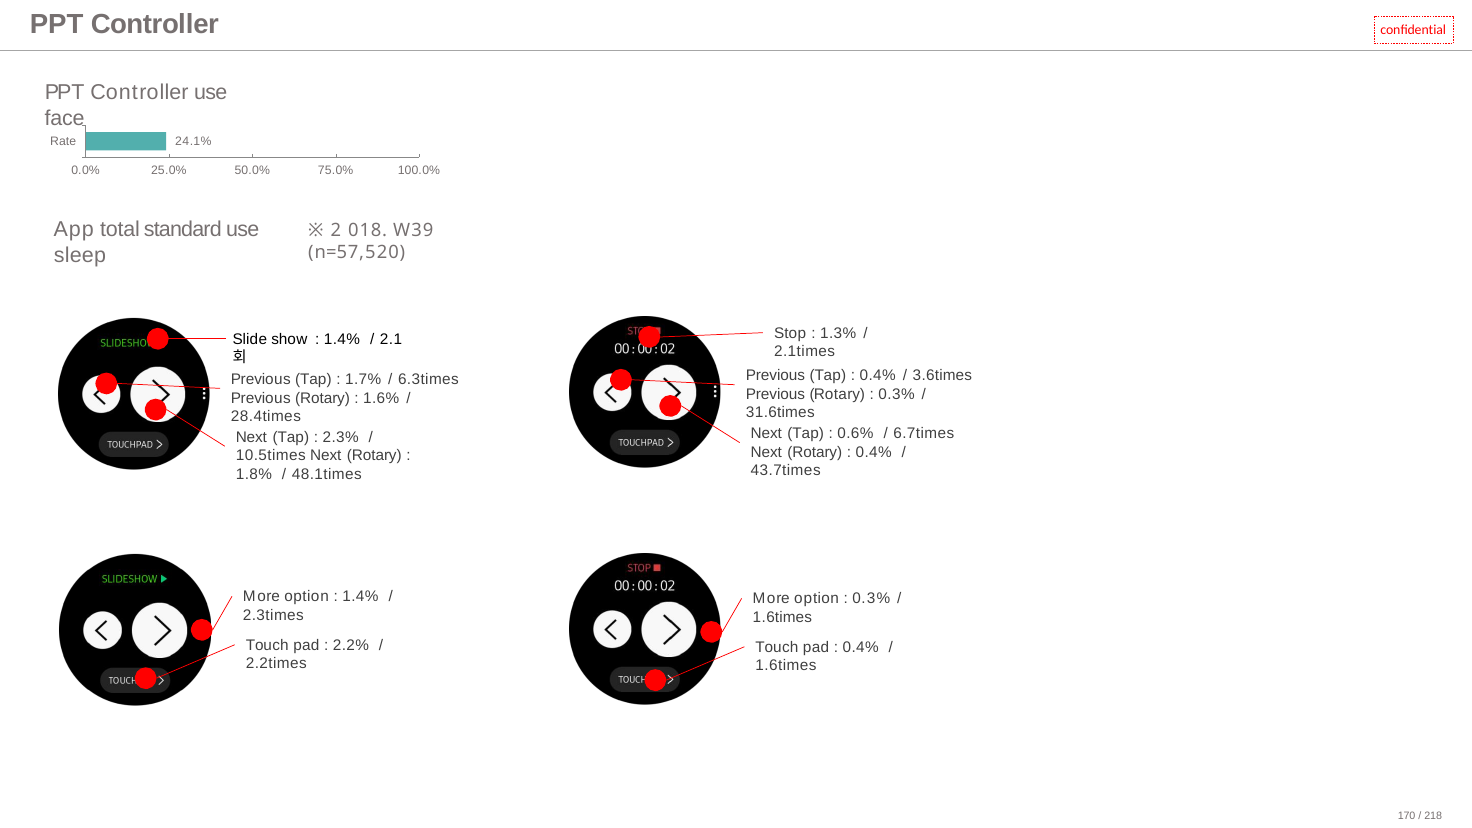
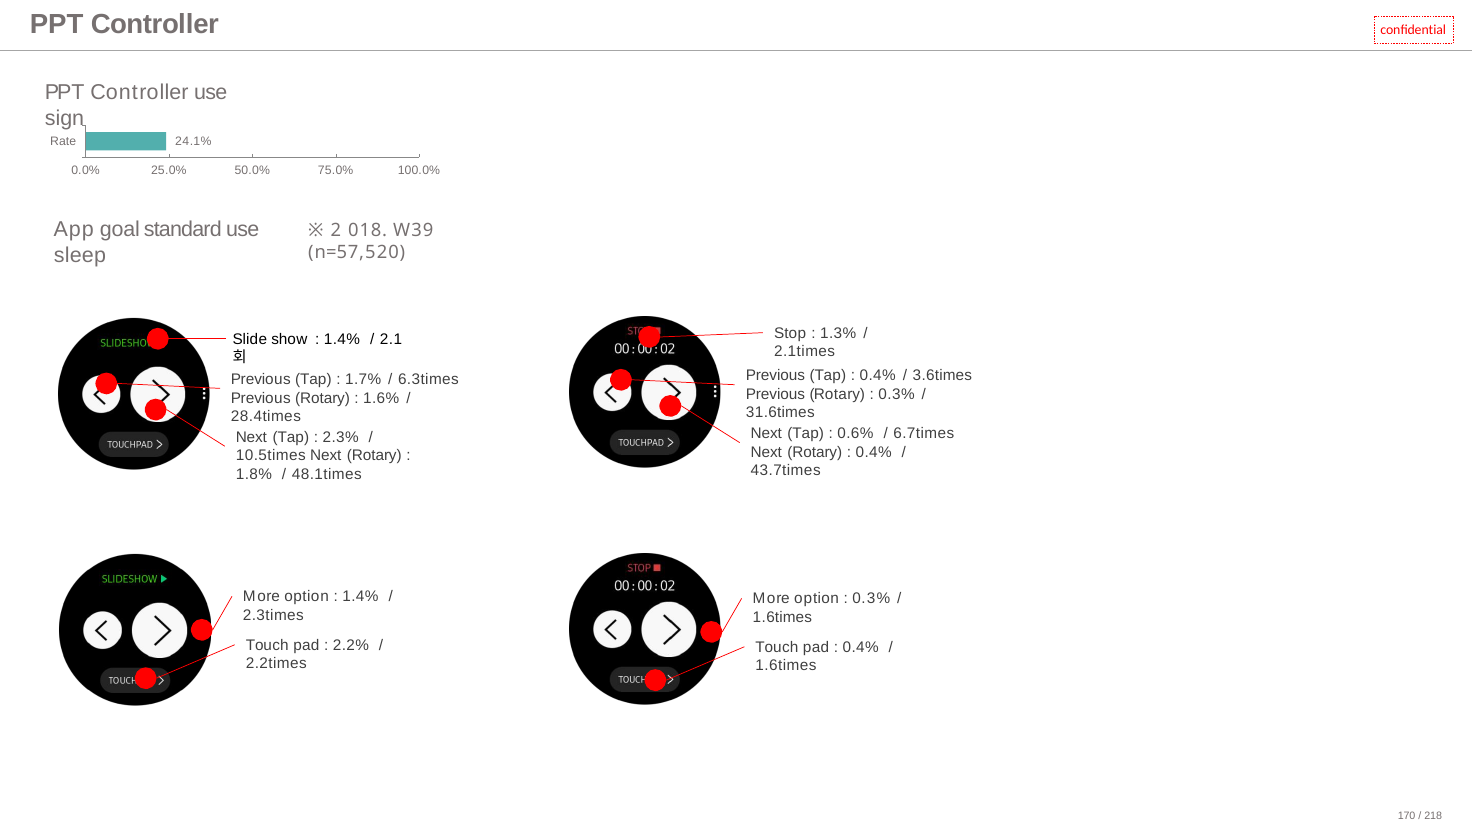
face: face -> sign
total: total -> goal
